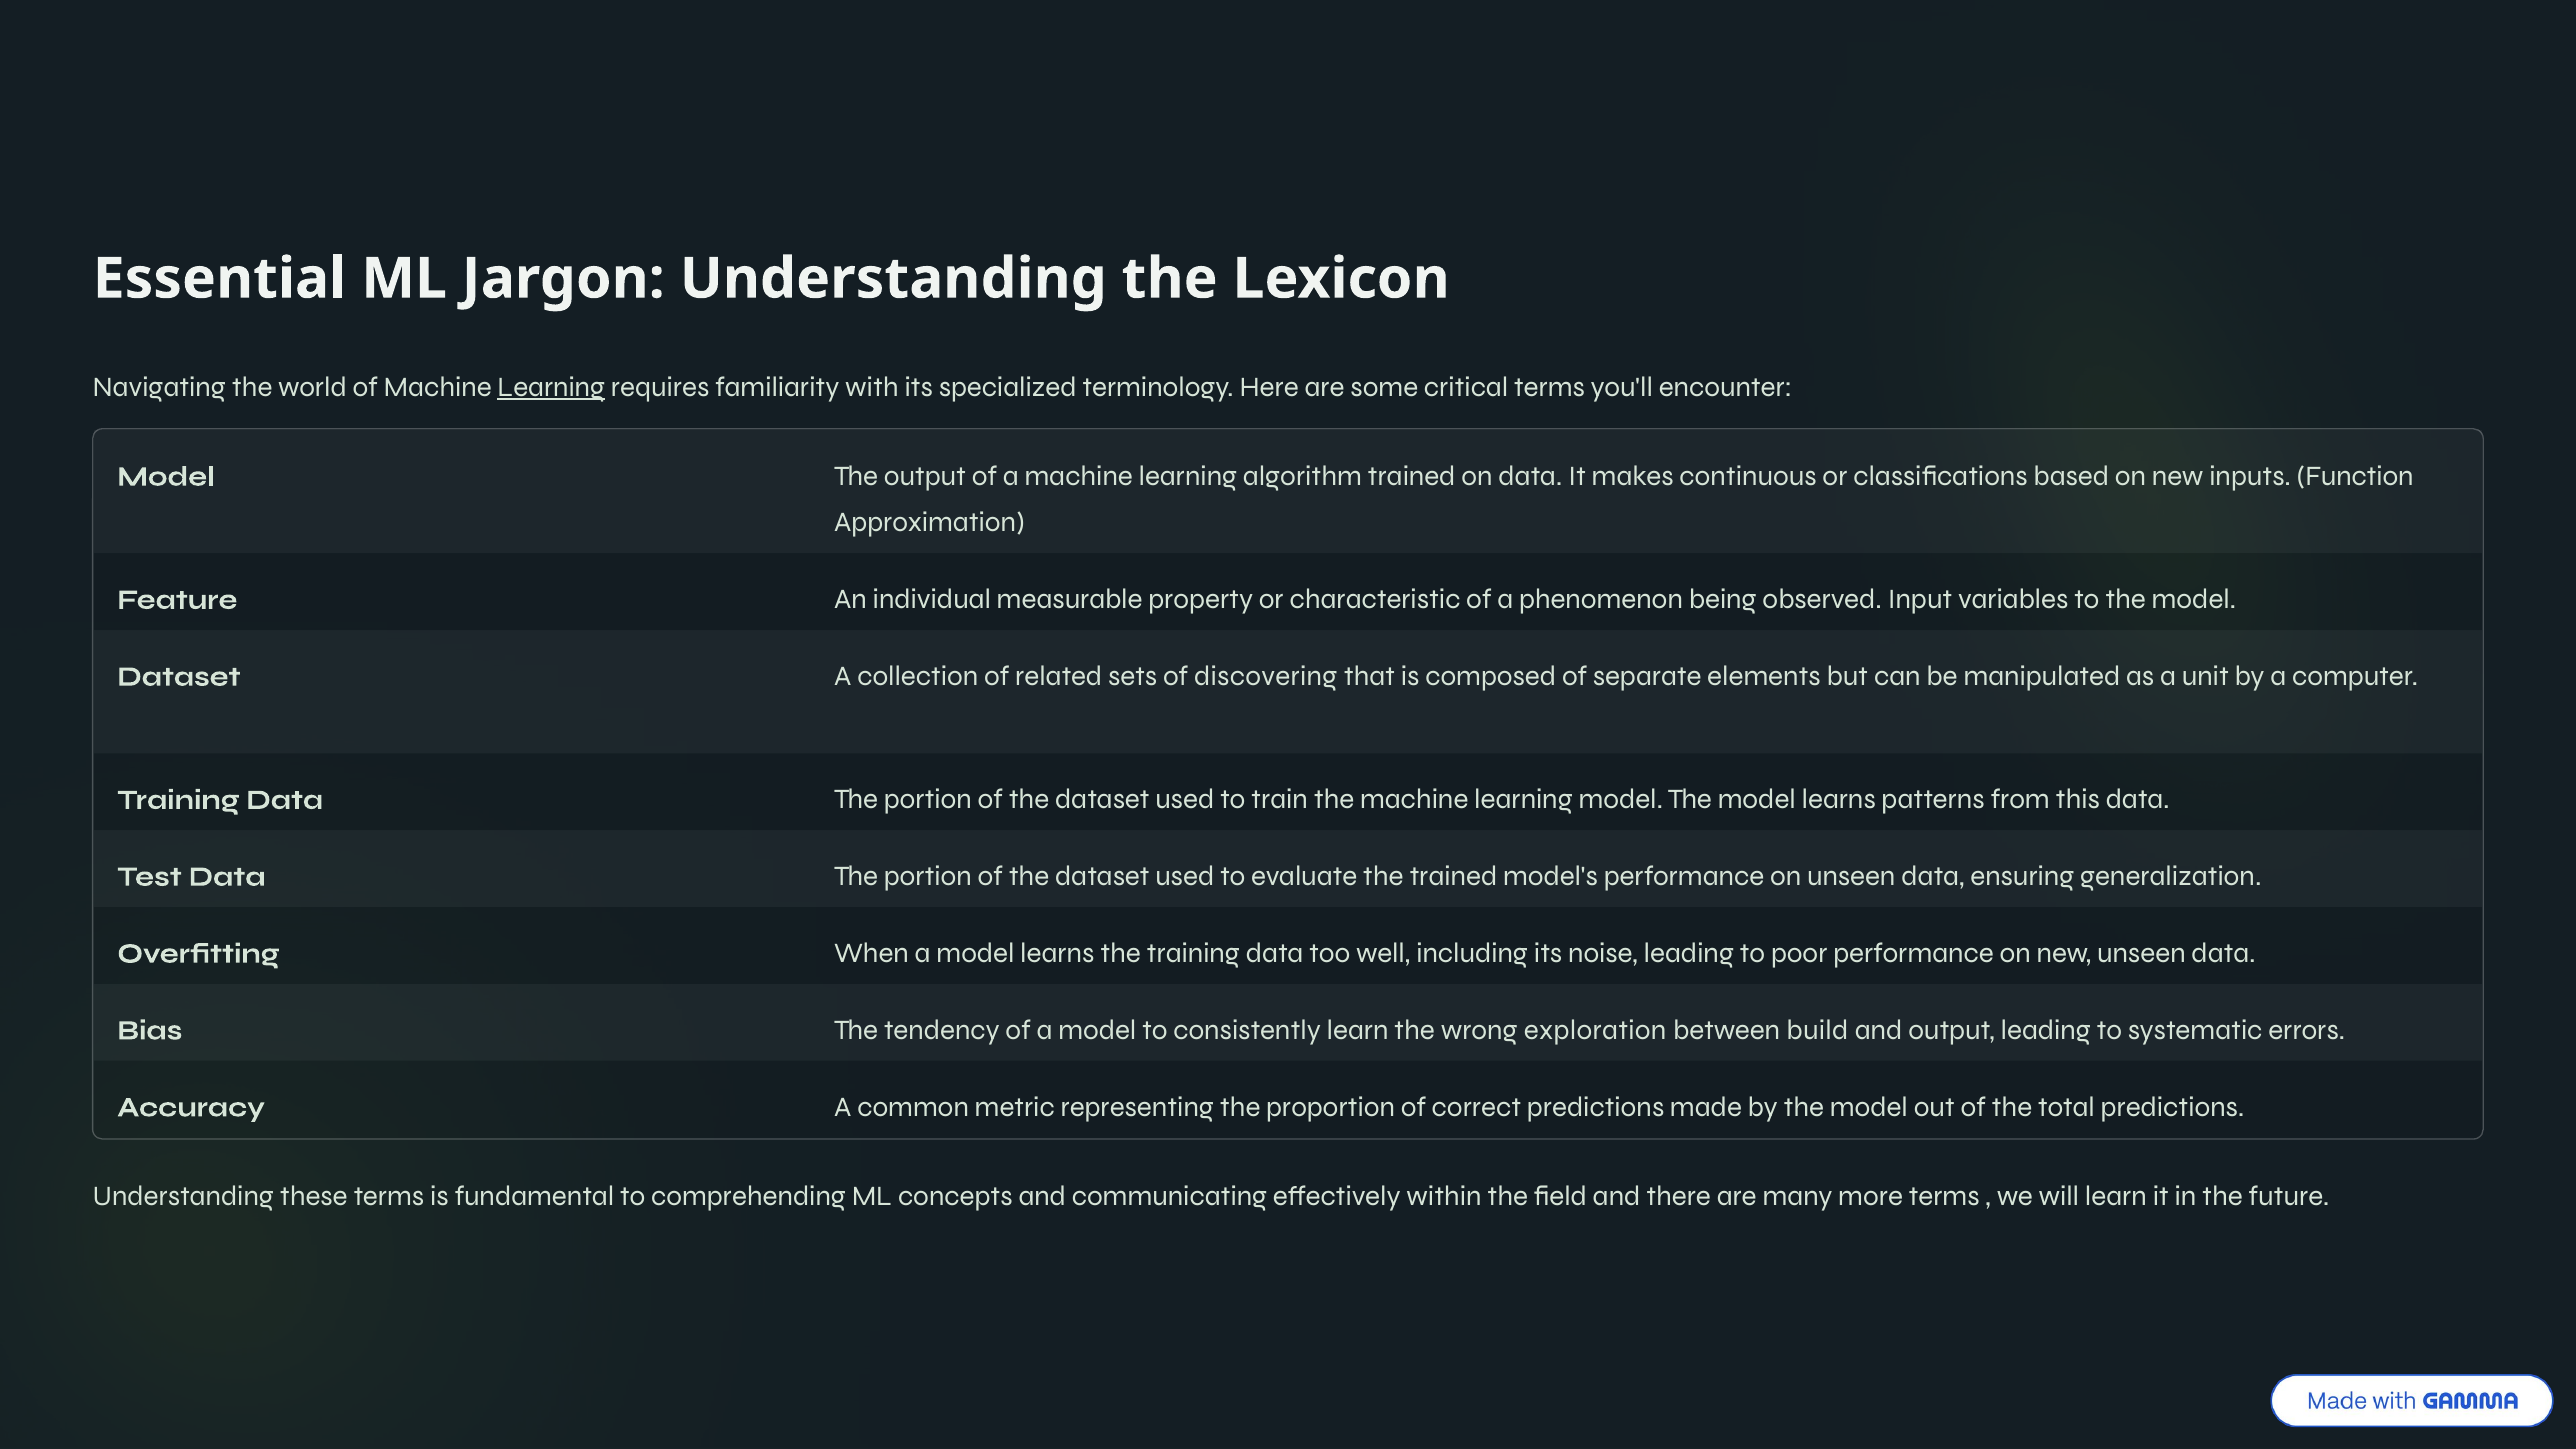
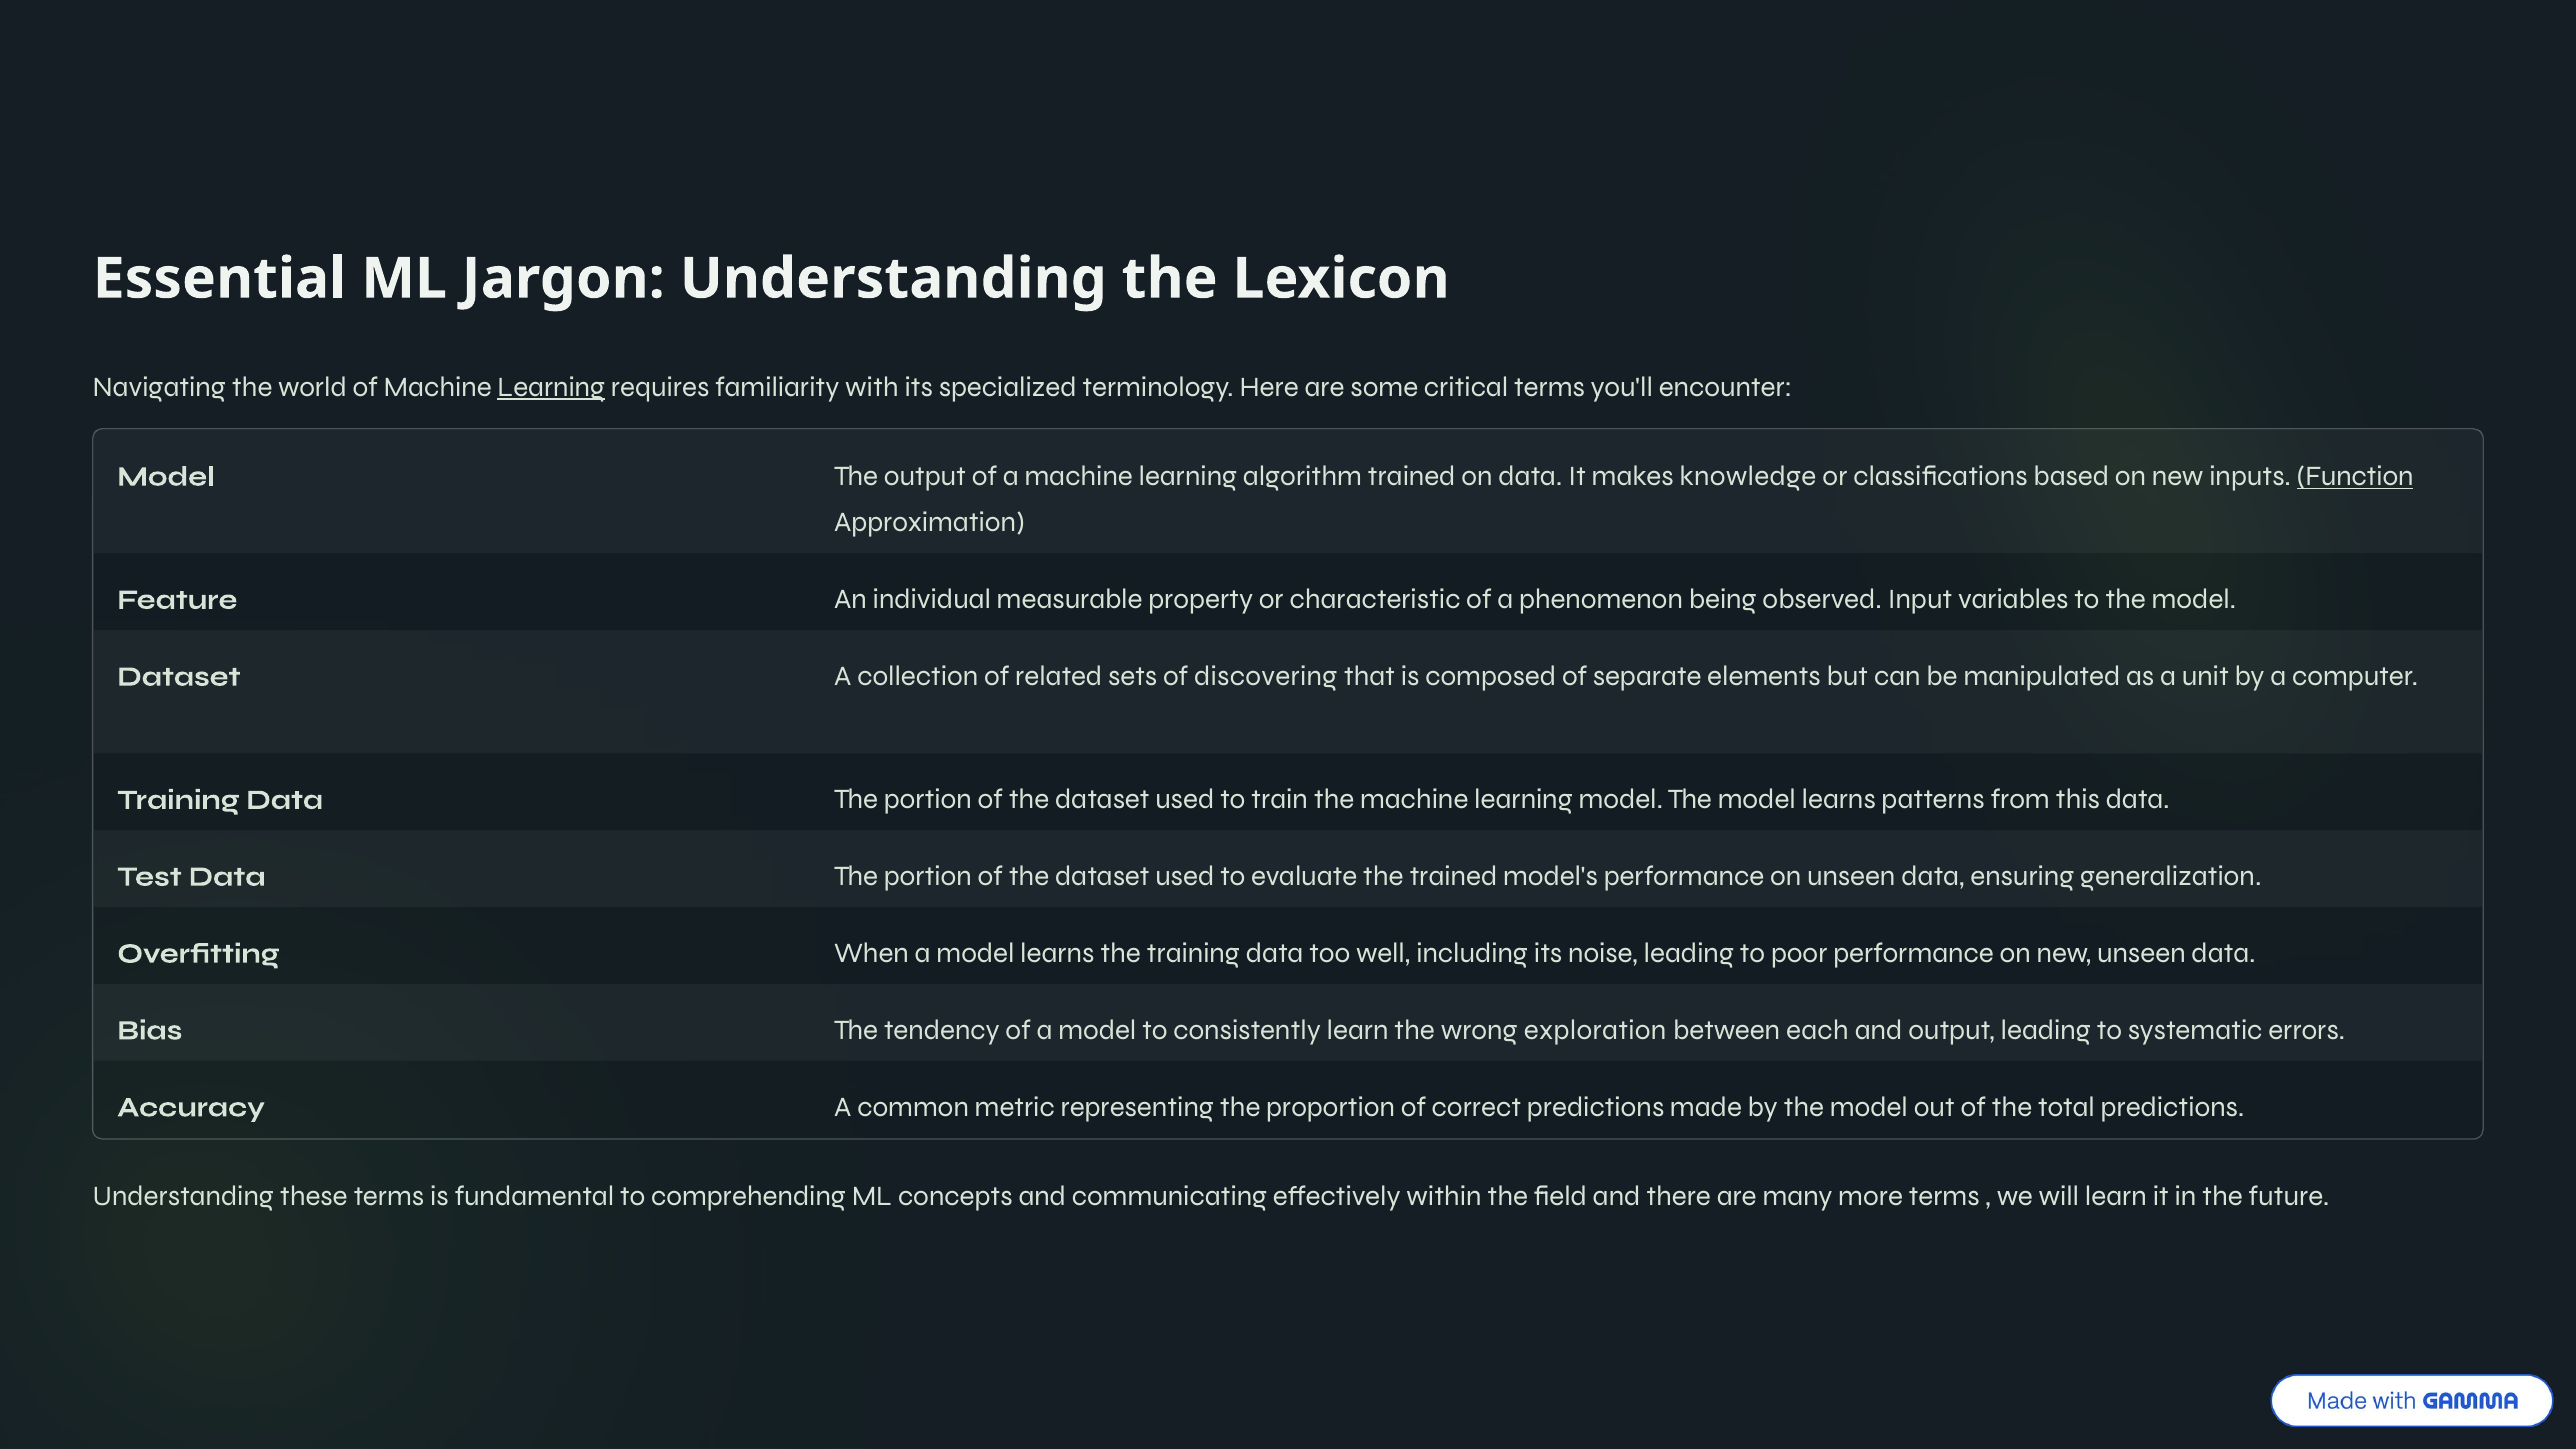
continuous: continuous -> knowledge
Function underline: none -> present
build: build -> each
